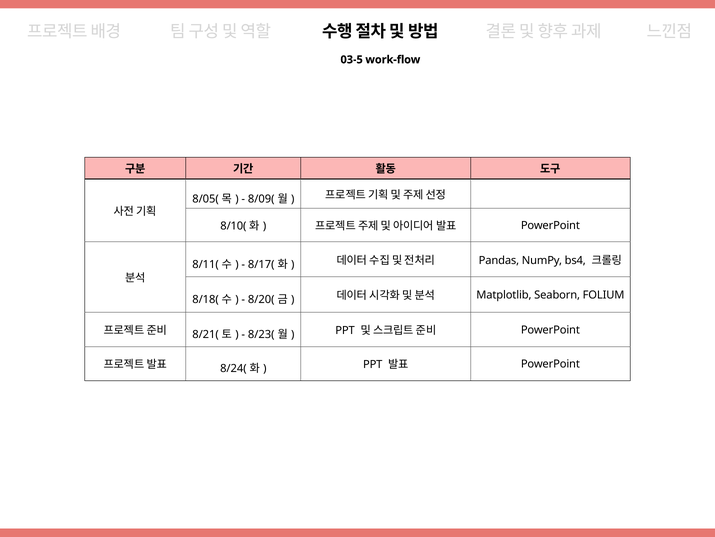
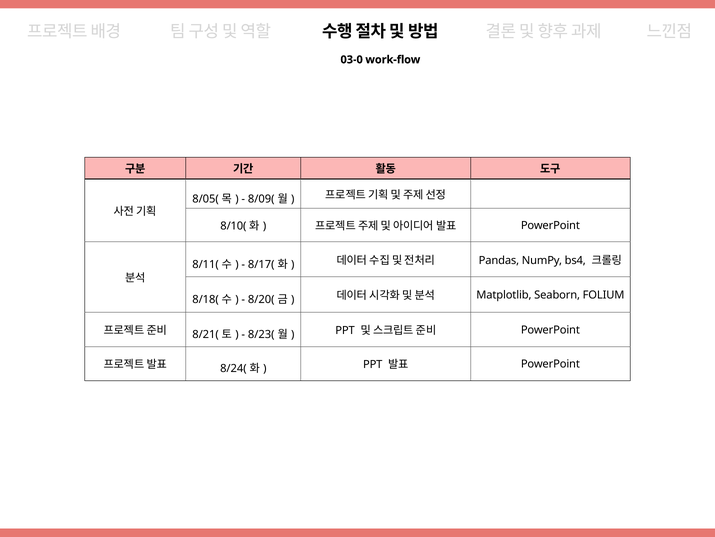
03-5: 03-5 -> 03-0
